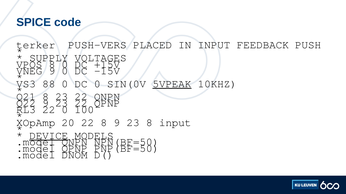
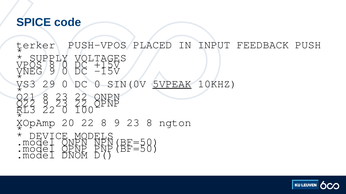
PUSH-VERS: PUSH-VERS -> PUSH-VPOS
88: 88 -> 29
8 input: input -> ngton
DEVICE underline: present -> none
